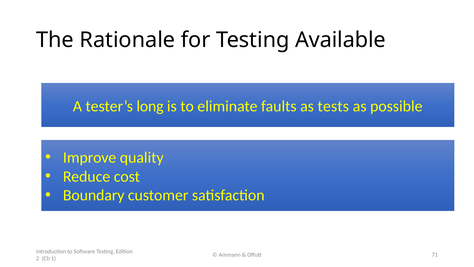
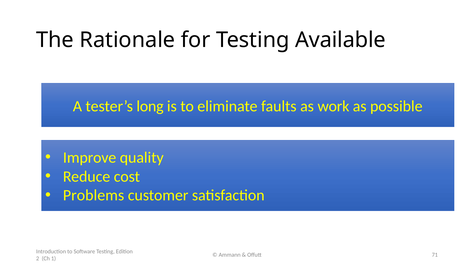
tests: tests -> work
Boundary: Boundary -> Problems
